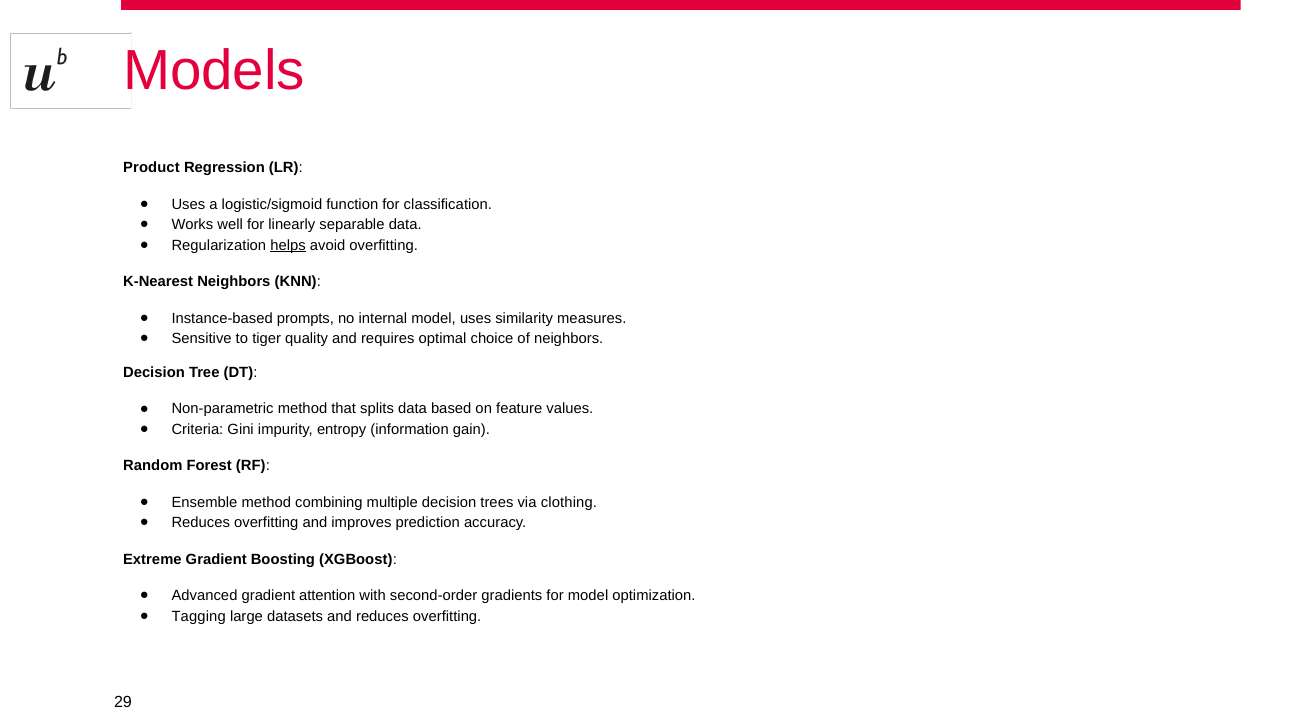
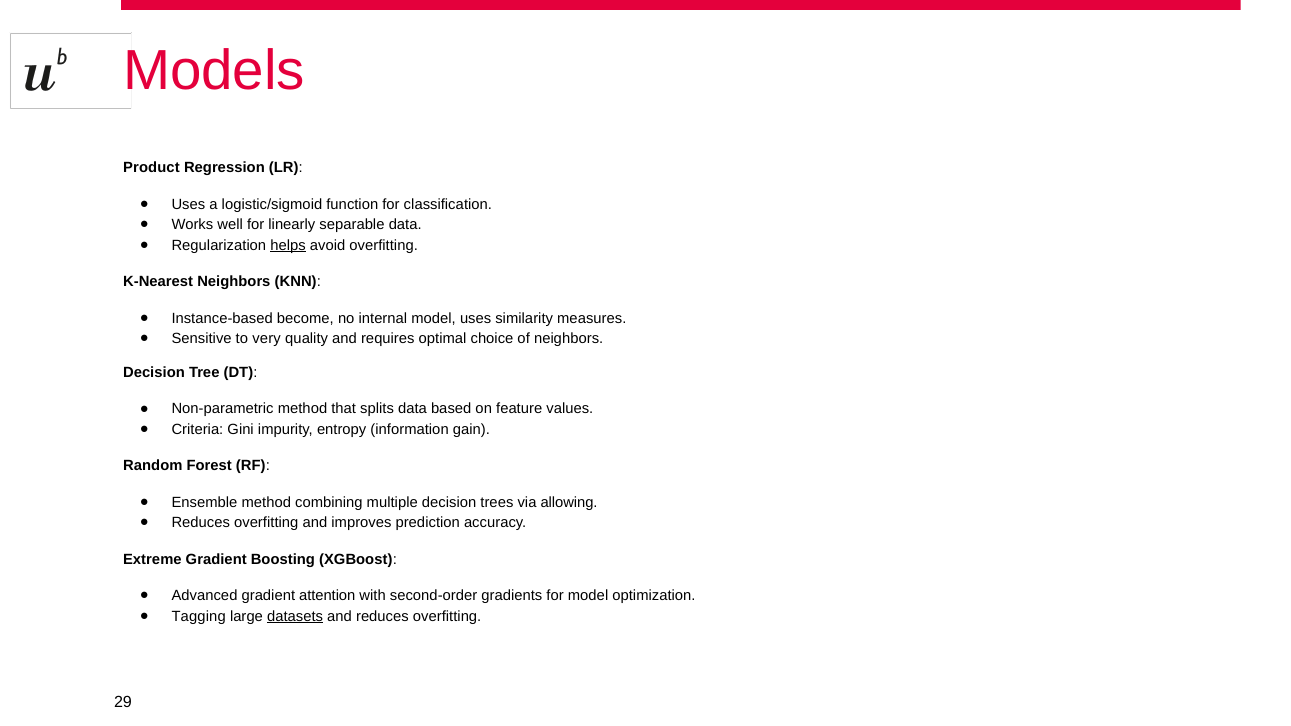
prompts: prompts -> become
tiger: tiger -> very
clothing: clothing -> allowing
datasets underline: none -> present
